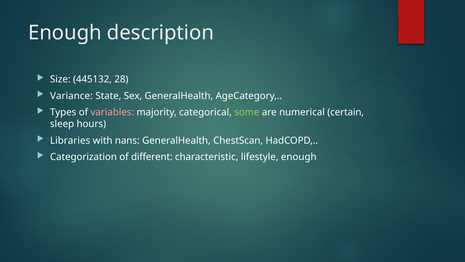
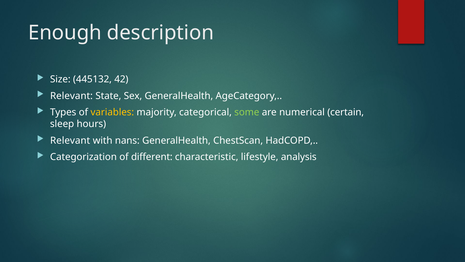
28: 28 -> 42
Variance at (71, 96): Variance -> Relevant
variables colour: pink -> yellow
Libraries at (70, 140): Libraries -> Relevant
lifestyle enough: enough -> analysis
